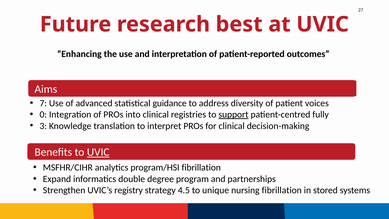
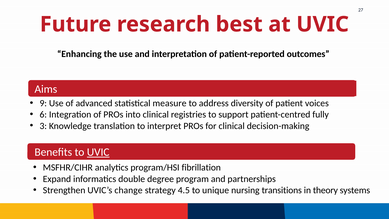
7: 7 -> 9
guidance: guidance -> measure
0: 0 -> 6
support underline: present -> none
registry: registry -> change
nursing fibrillation: fibrillation -> transitions
stored: stored -> theory
